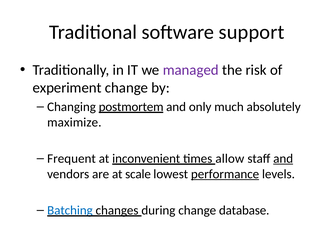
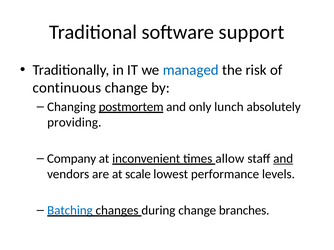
managed colour: purple -> blue
experiment: experiment -> continuous
much: much -> lunch
maximize: maximize -> providing
Frequent: Frequent -> Company
performance underline: present -> none
database: database -> branches
